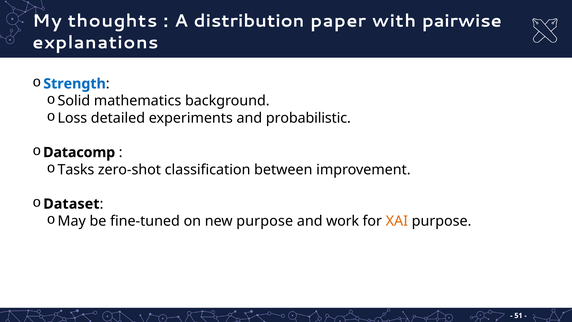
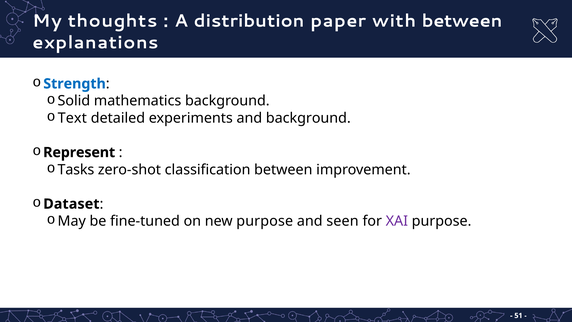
with pairwise: pairwise -> between
Loss: Loss -> Text
and probabilistic: probabilistic -> background
Datacomp: Datacomp -> Represent
work: work -> seen
XAI colour: orange -> purple
